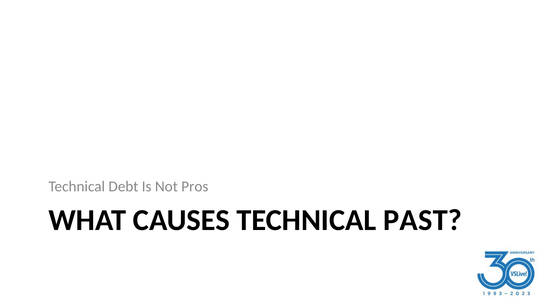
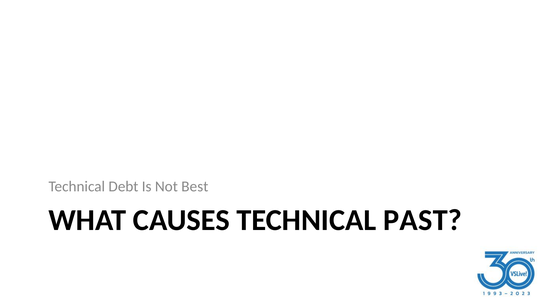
Pros: Pros -> Best
